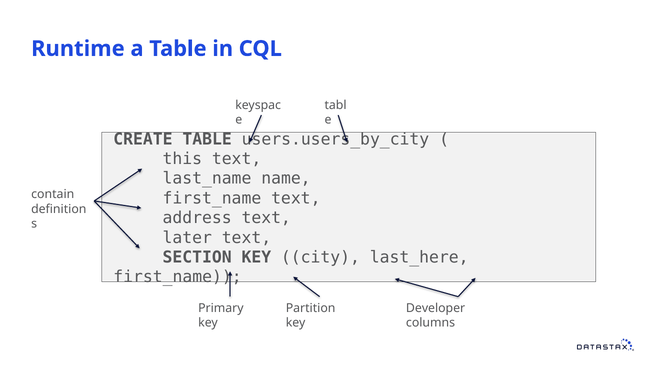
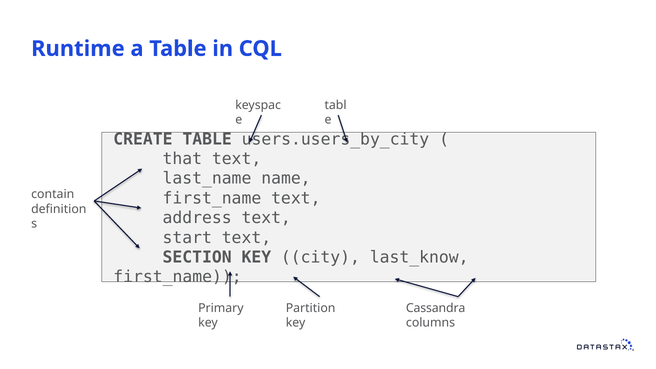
this: this -> that
later: later -> start
last_here: last_here -> last_know
Developer: Developer -> Cassandra
